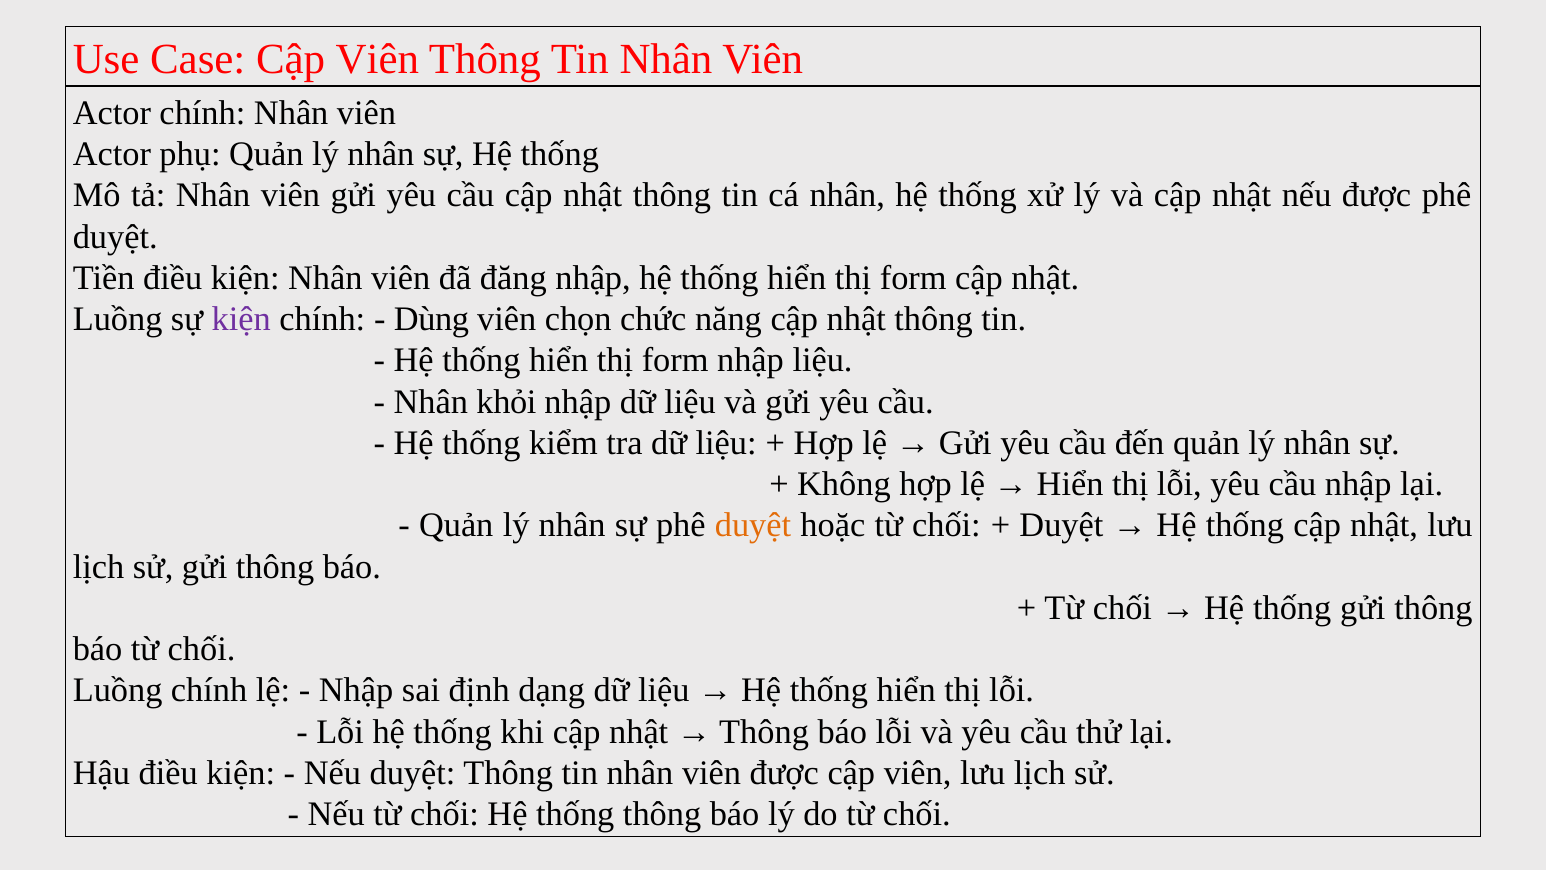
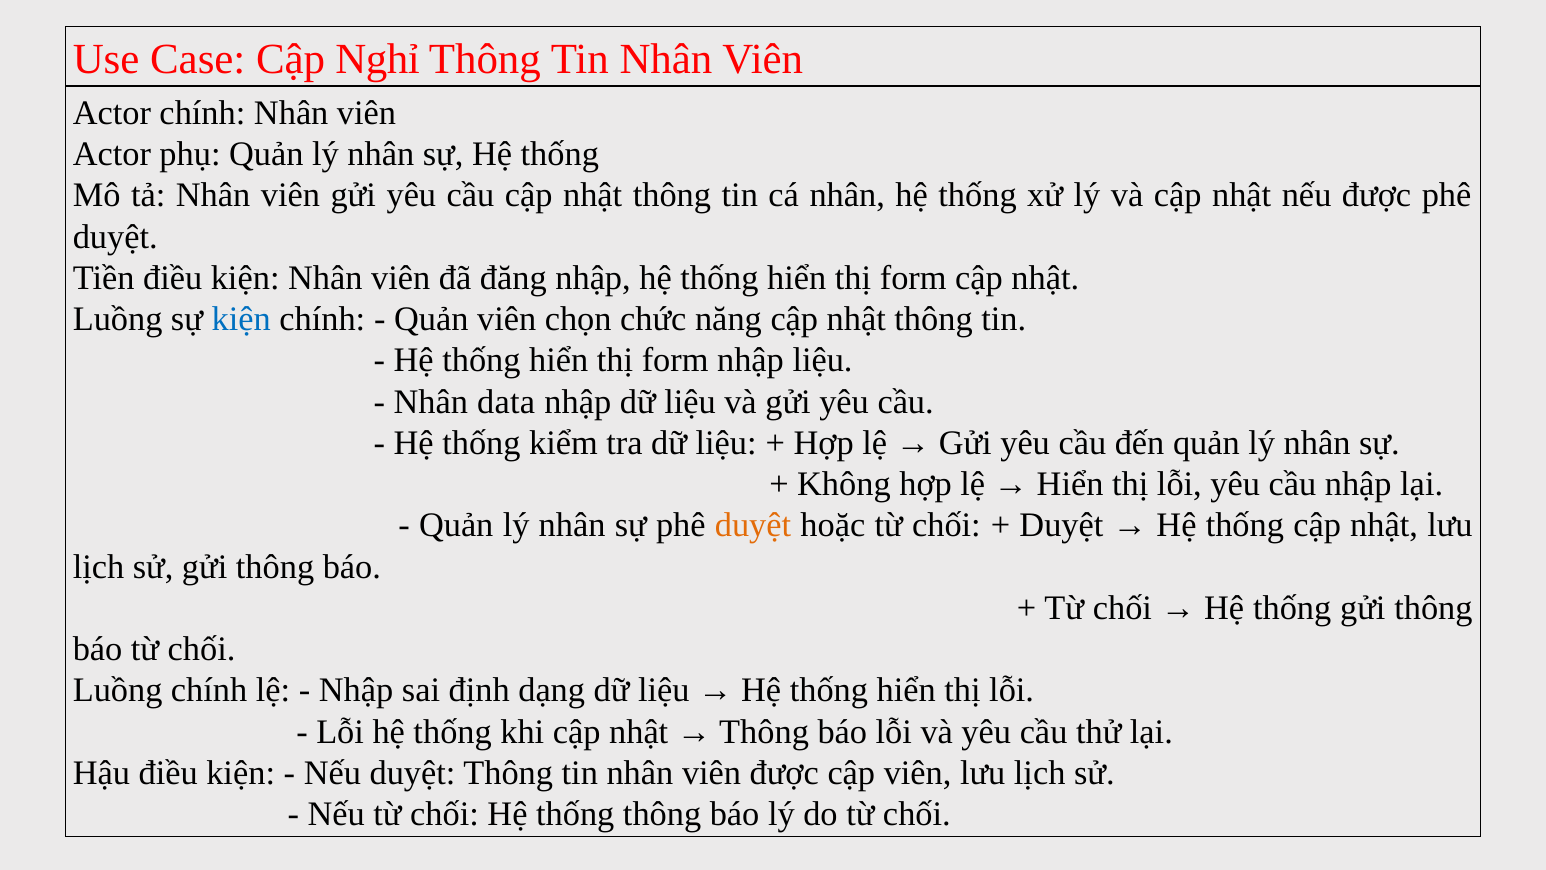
Case Cập Viên: Viên -> Nghỉ
kiện at (241, 319) colour: purple -> blue
Dùng at (431, 319): Dùng -> Quản
khỏi: khỏi -> data
